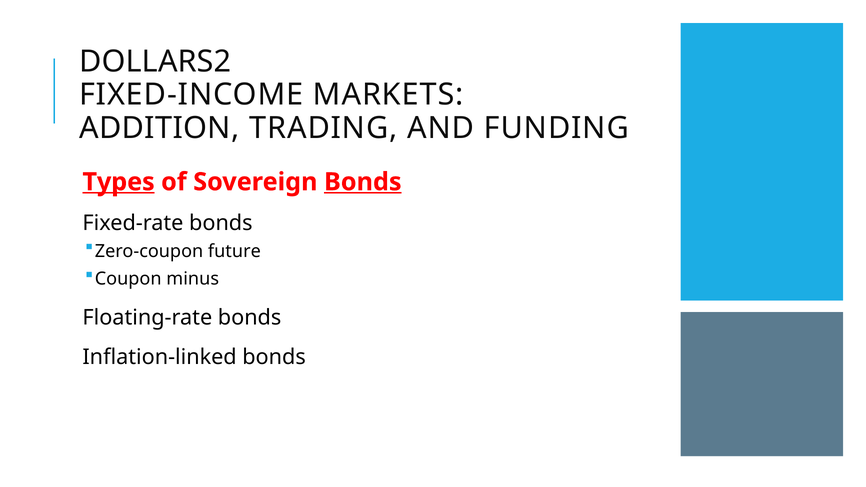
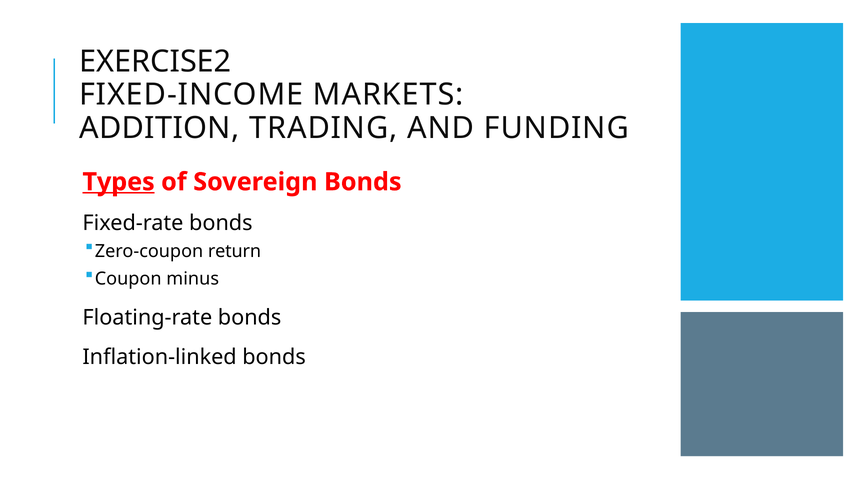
DOLLARS2: DOLLARS2 -> EXERCISE2
Bonds at (363, 182) underline: present -> none
future: future -> return
